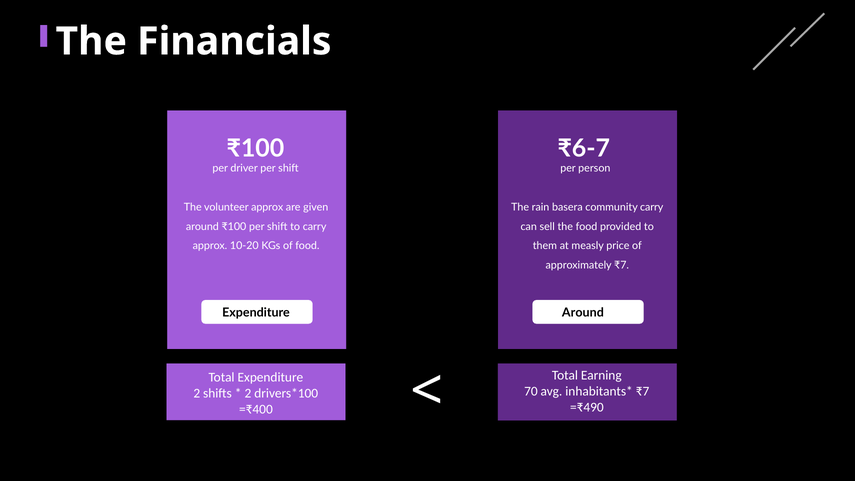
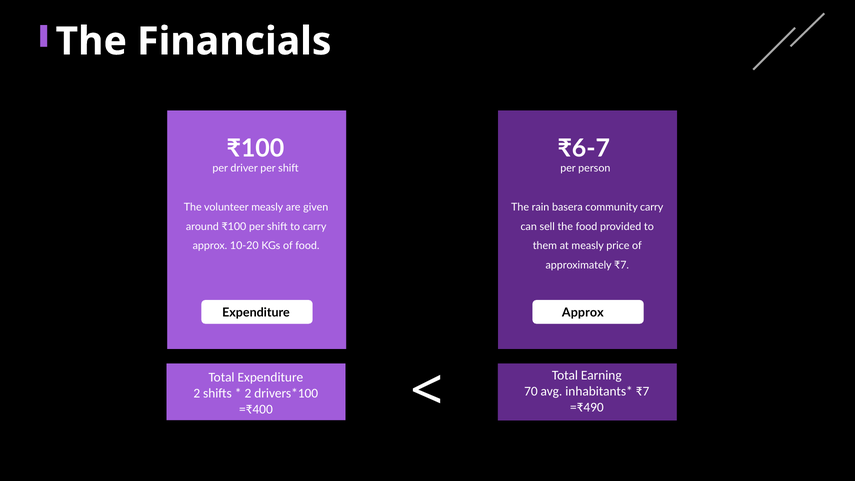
volunteer approx: approx -> measly
Around at (583, 313): Around -> Approx
